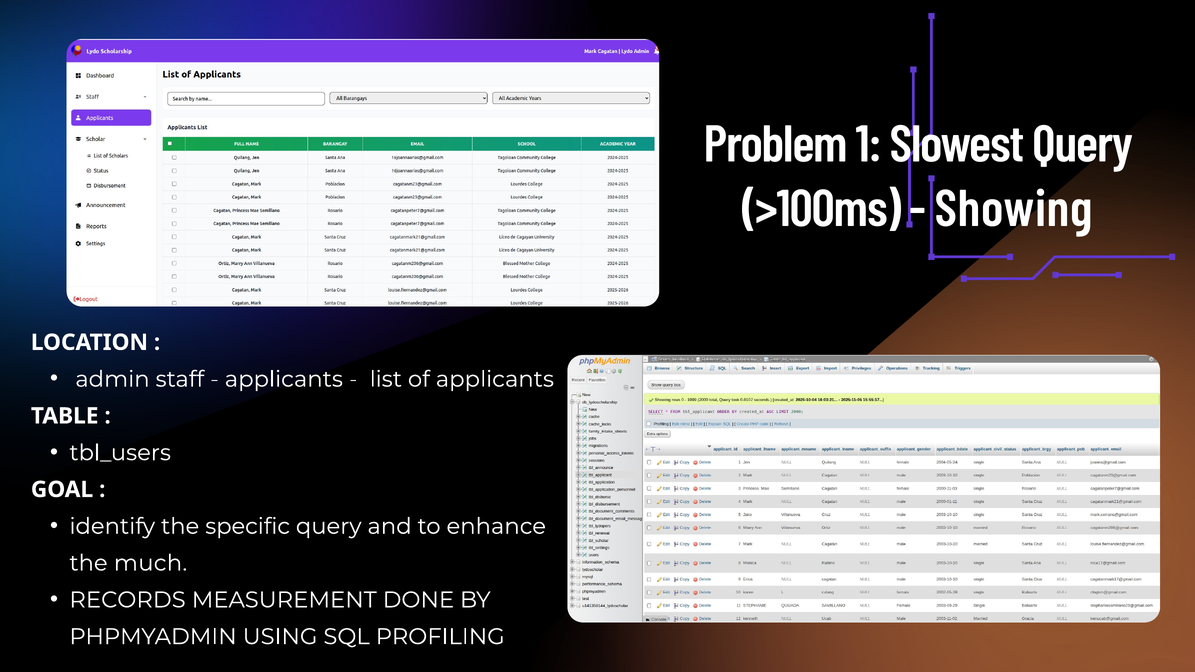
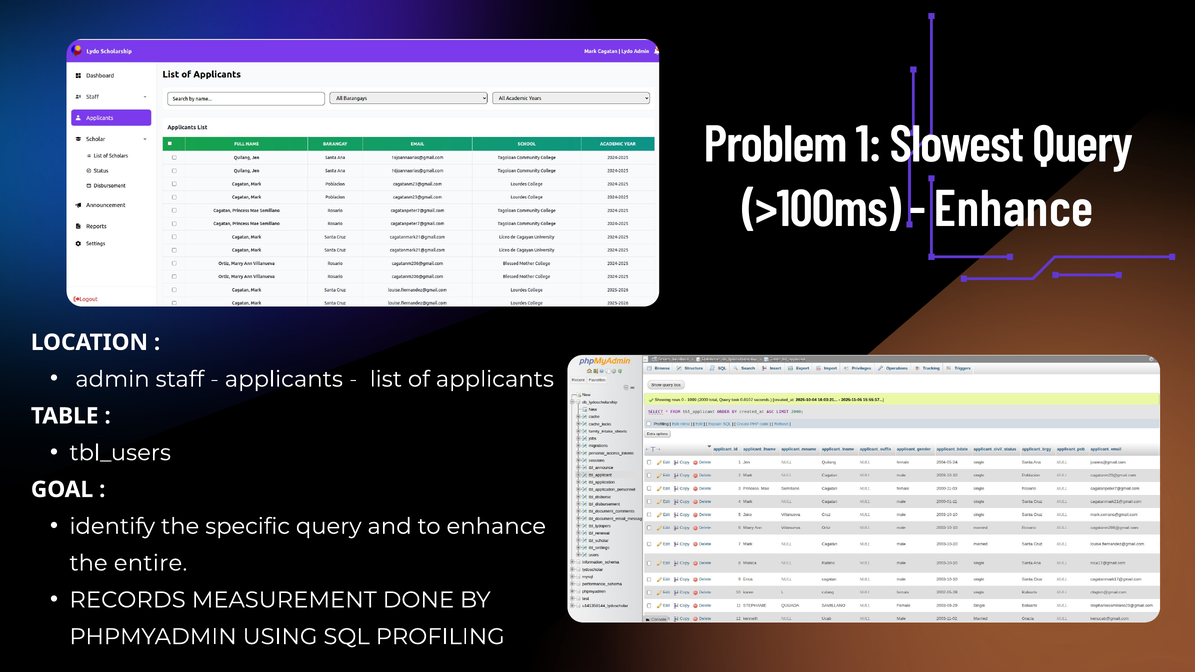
Showing at (1014, 209): Showing -> Enhance
much: much -> entire
